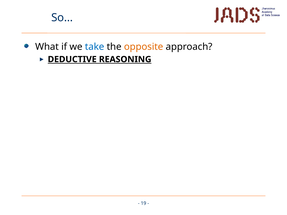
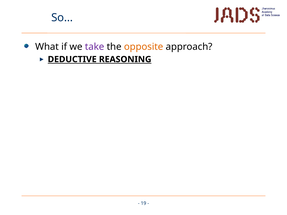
take colour: blue -> purple
